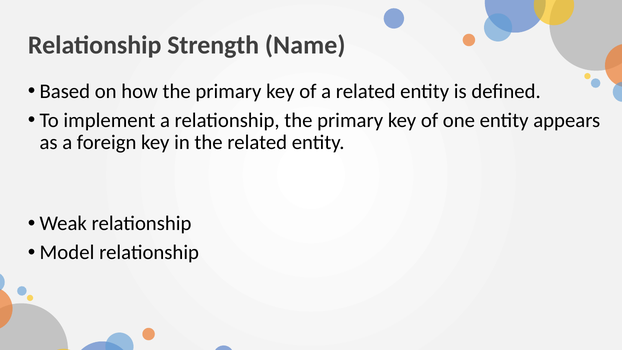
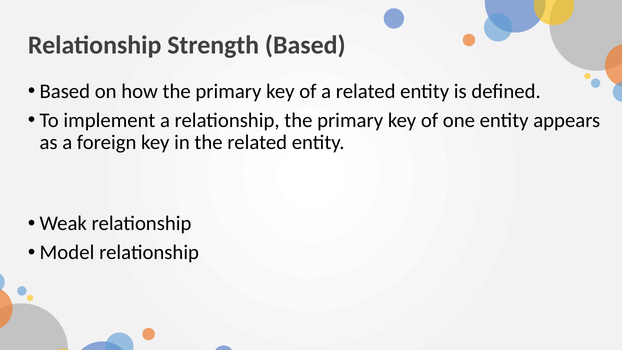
Strength Name: Name -> Based
